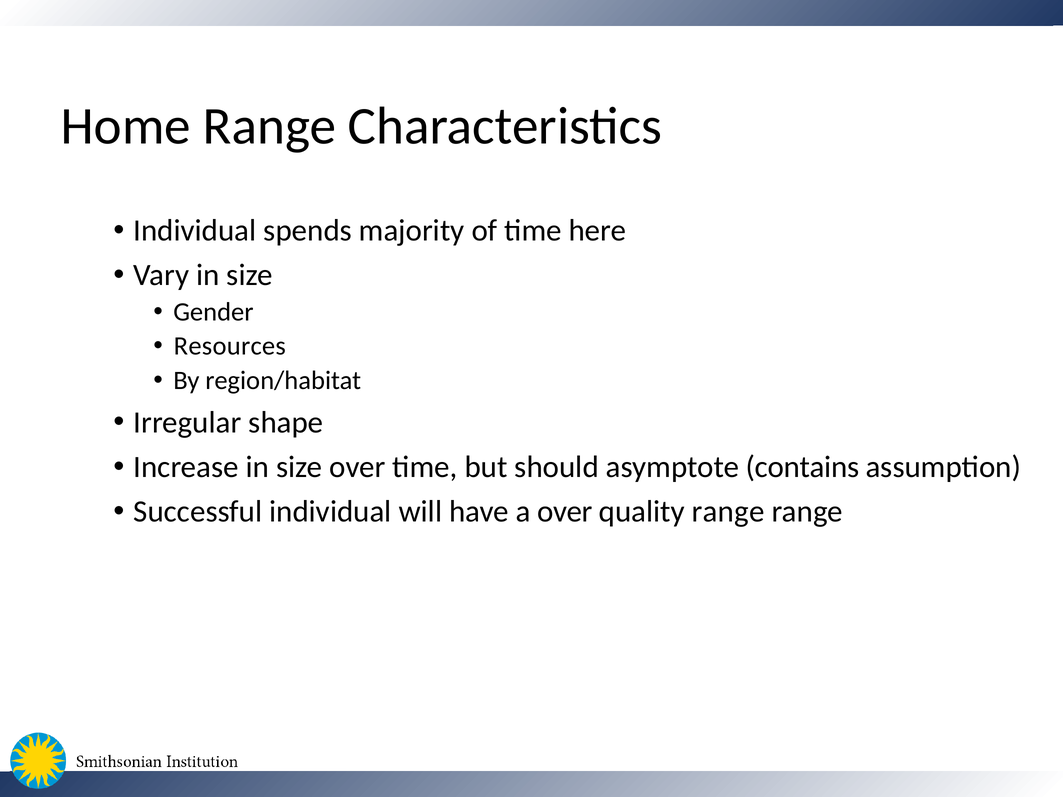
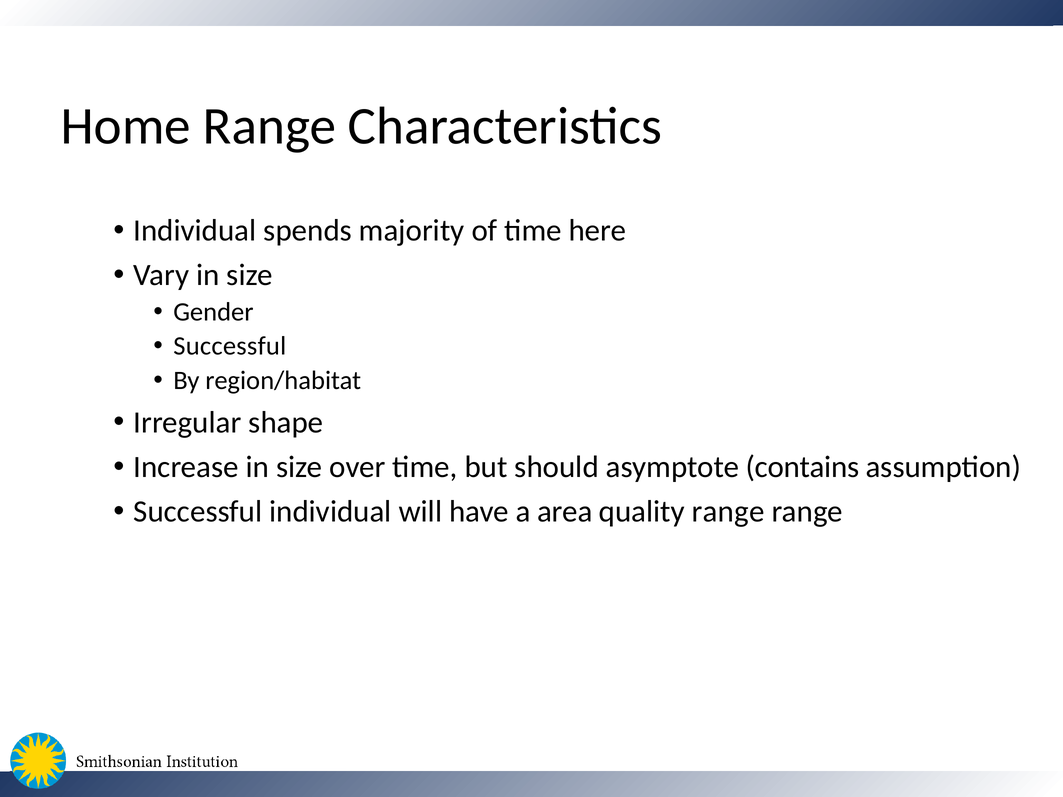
Resources at (230, 346): Resources -> Successful
a over: over -> area
